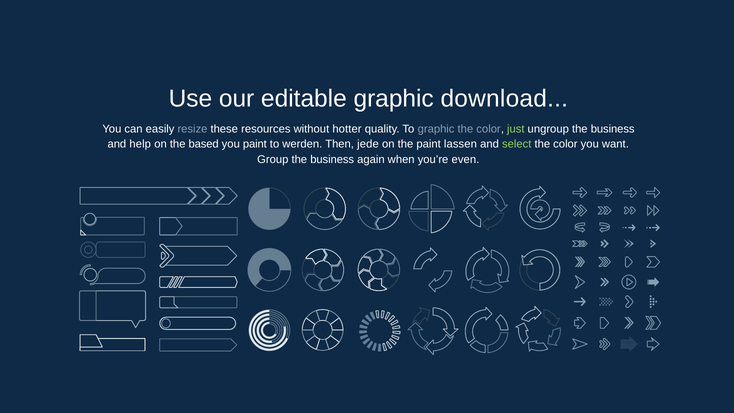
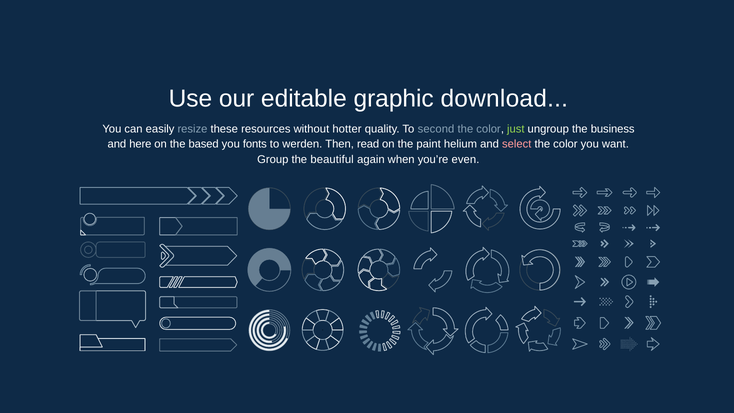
To graphic: graphic -> second
help: help -> here
you paint: paint -> fonts
jede: jede -> read
lassen: lassen -> helium
select colour: light green -> pink
Group the business: business -> beautiful
